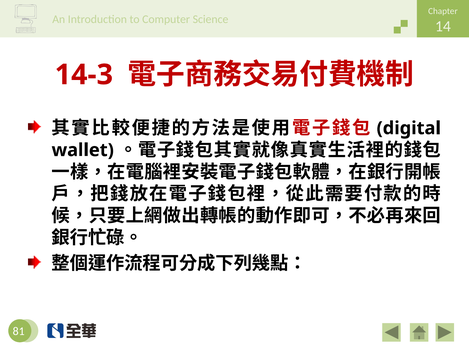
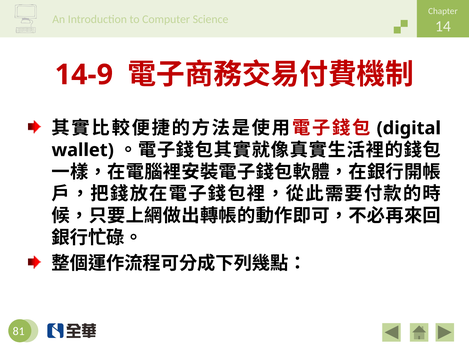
14-3: 14-3 -> 14-9
